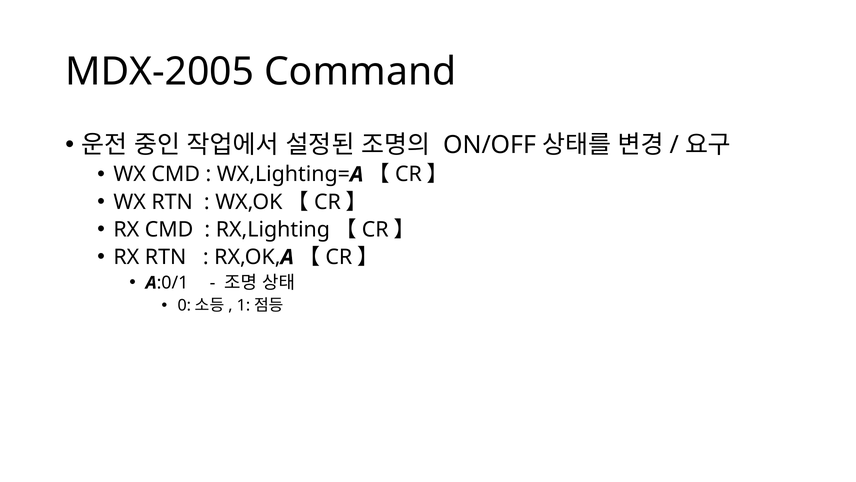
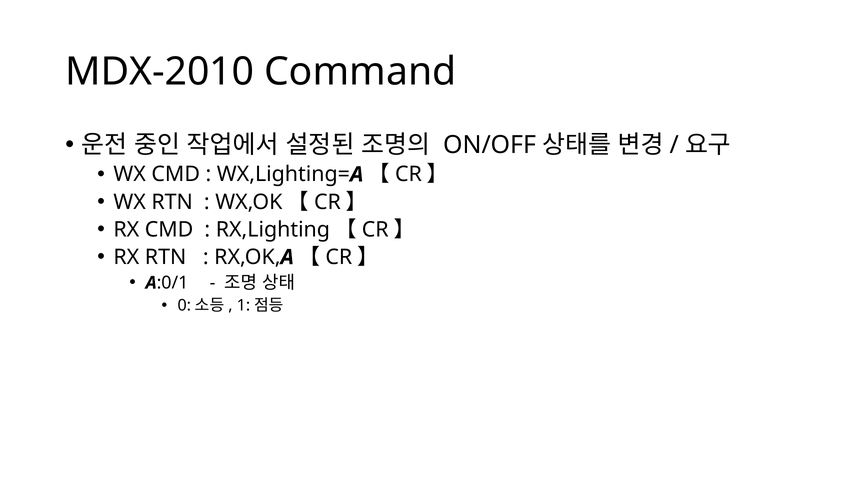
MDX-2005: MDX-2005 -> MDX-2010
